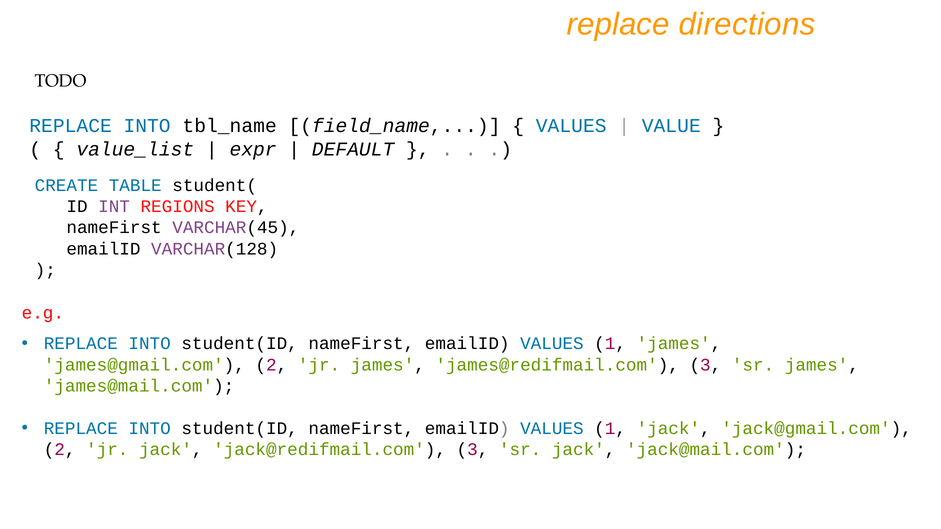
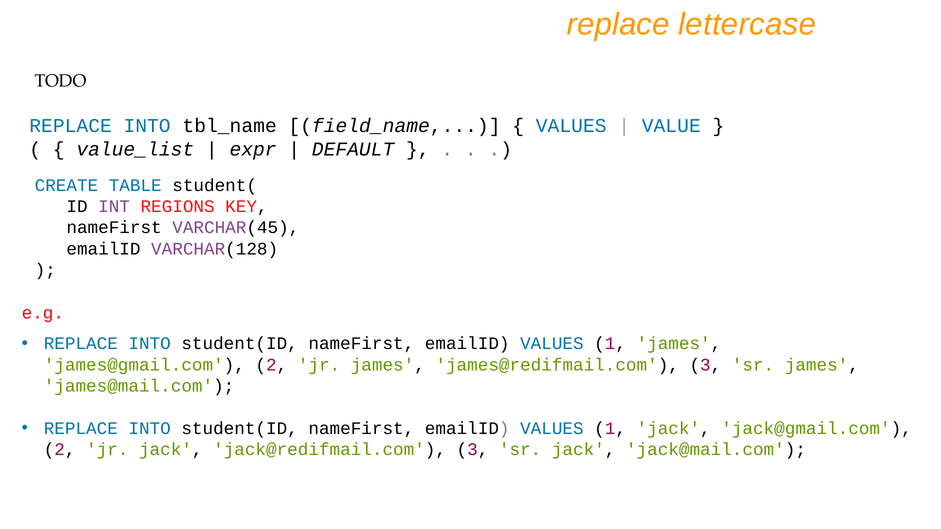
directions: directions -> lettercase
